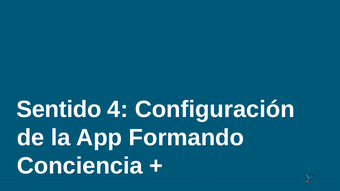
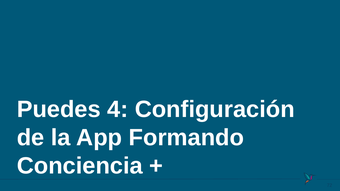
Sentido: Sentido -> Puedes
